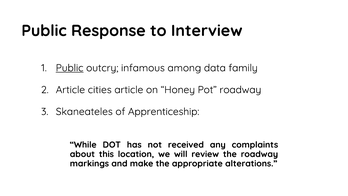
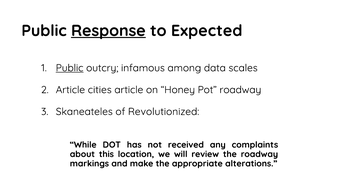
Response underline: none -> present
Interview: Interview -> Expected
family: family -> scales
Apprenticeship: Apprenticeship -> Revolutionized
